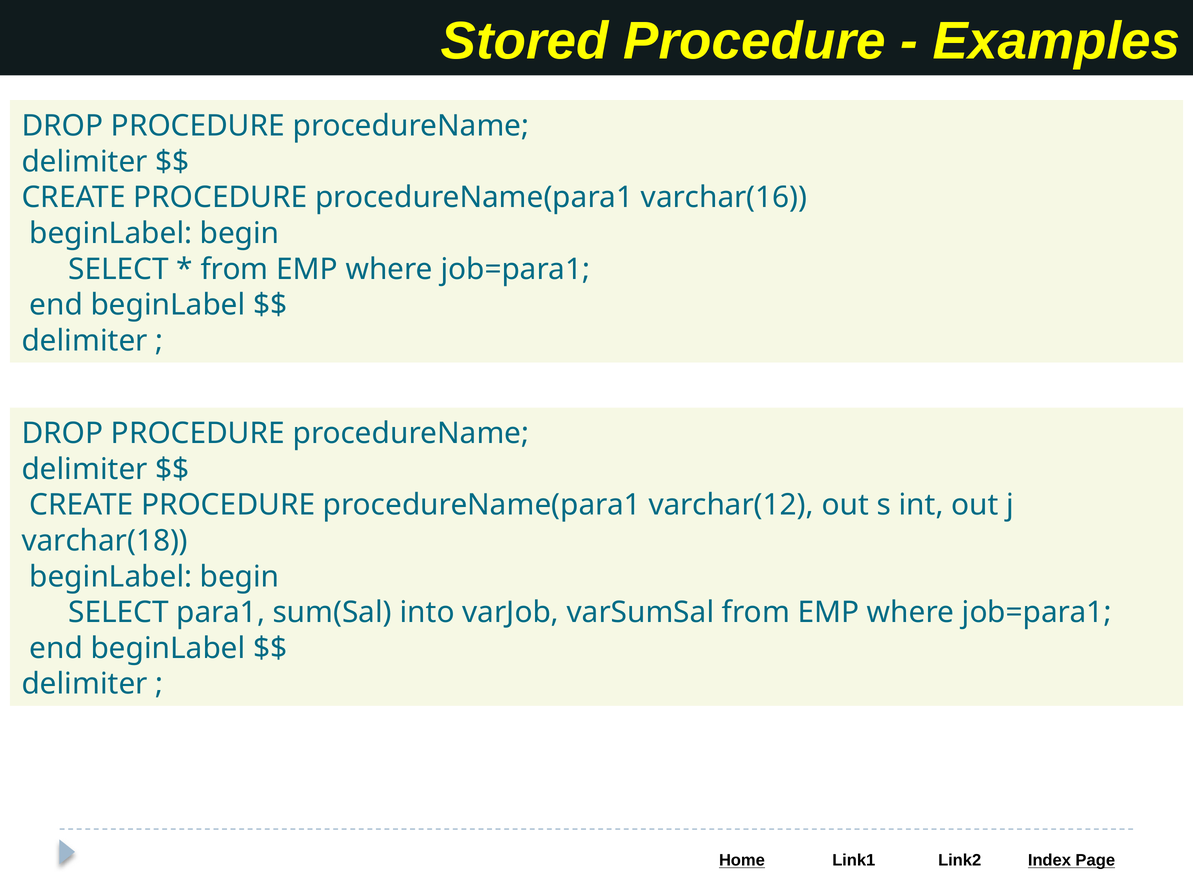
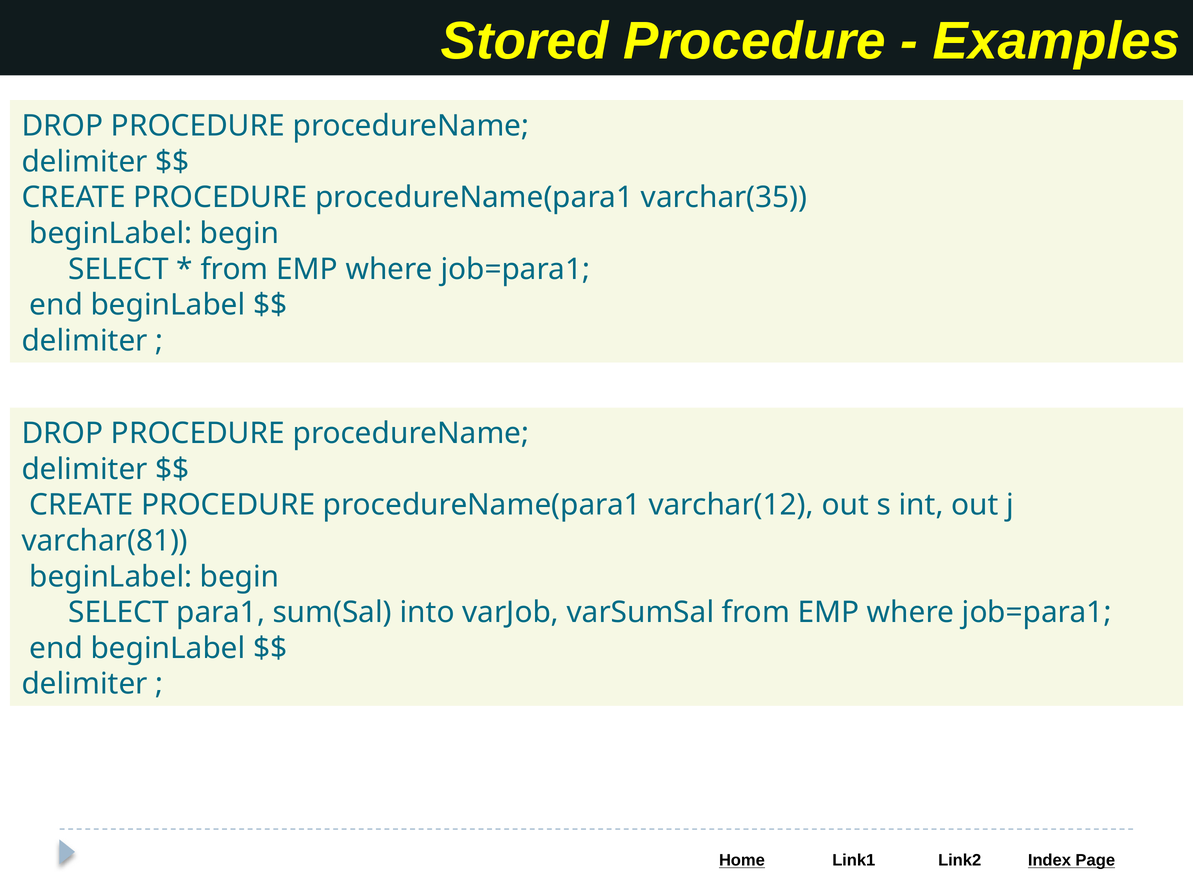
varchar(16: varchar(16 -> varchar(35
varchar(18: varchar(18 -> varchar(81
